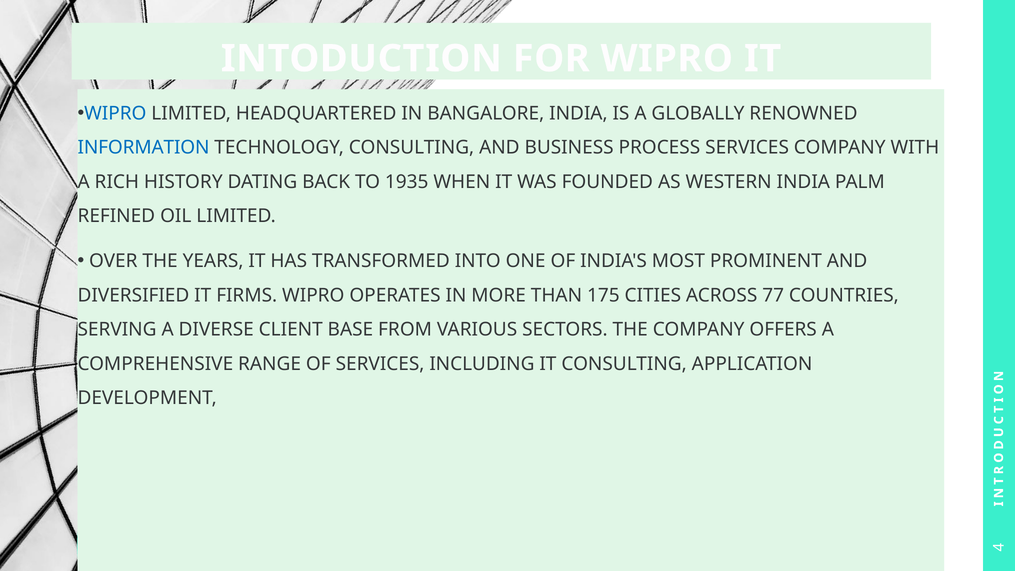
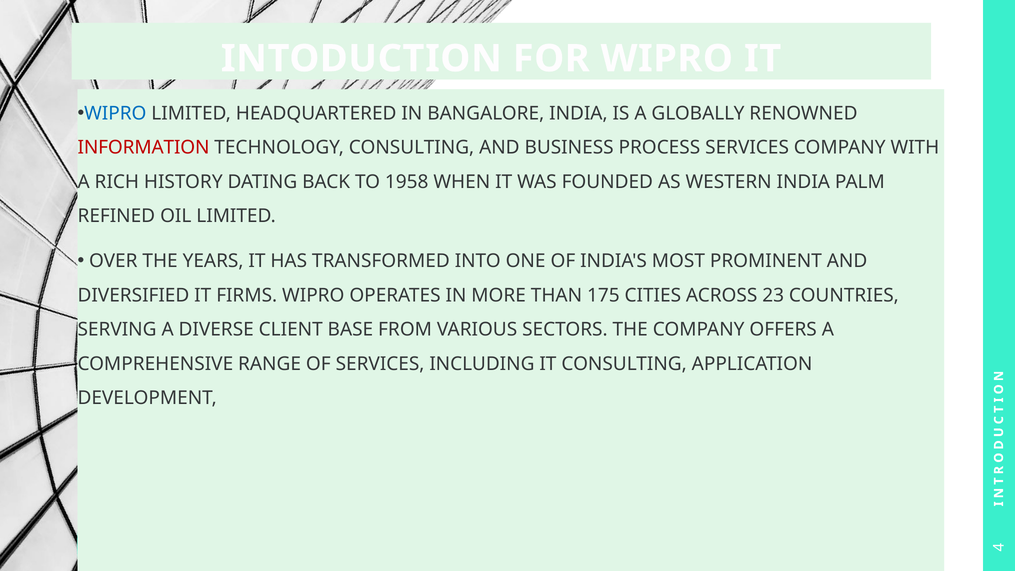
INFORMATION colour: blue -> red
1935: 1935 -> 1958
77: 77 -> 23
